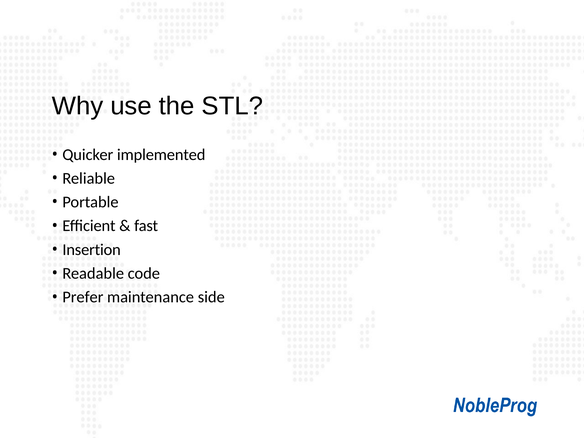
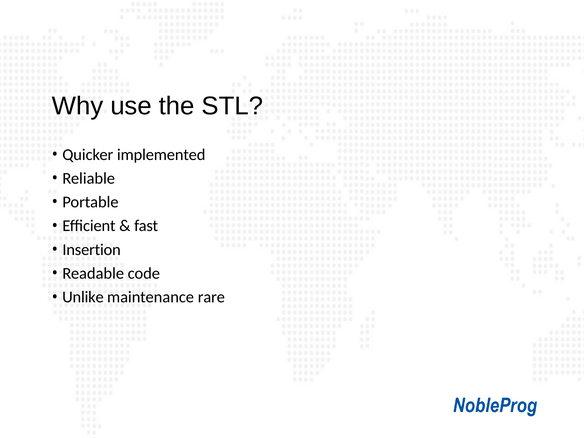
Prefer: Prefer -> Unlike
side: side -> rare
